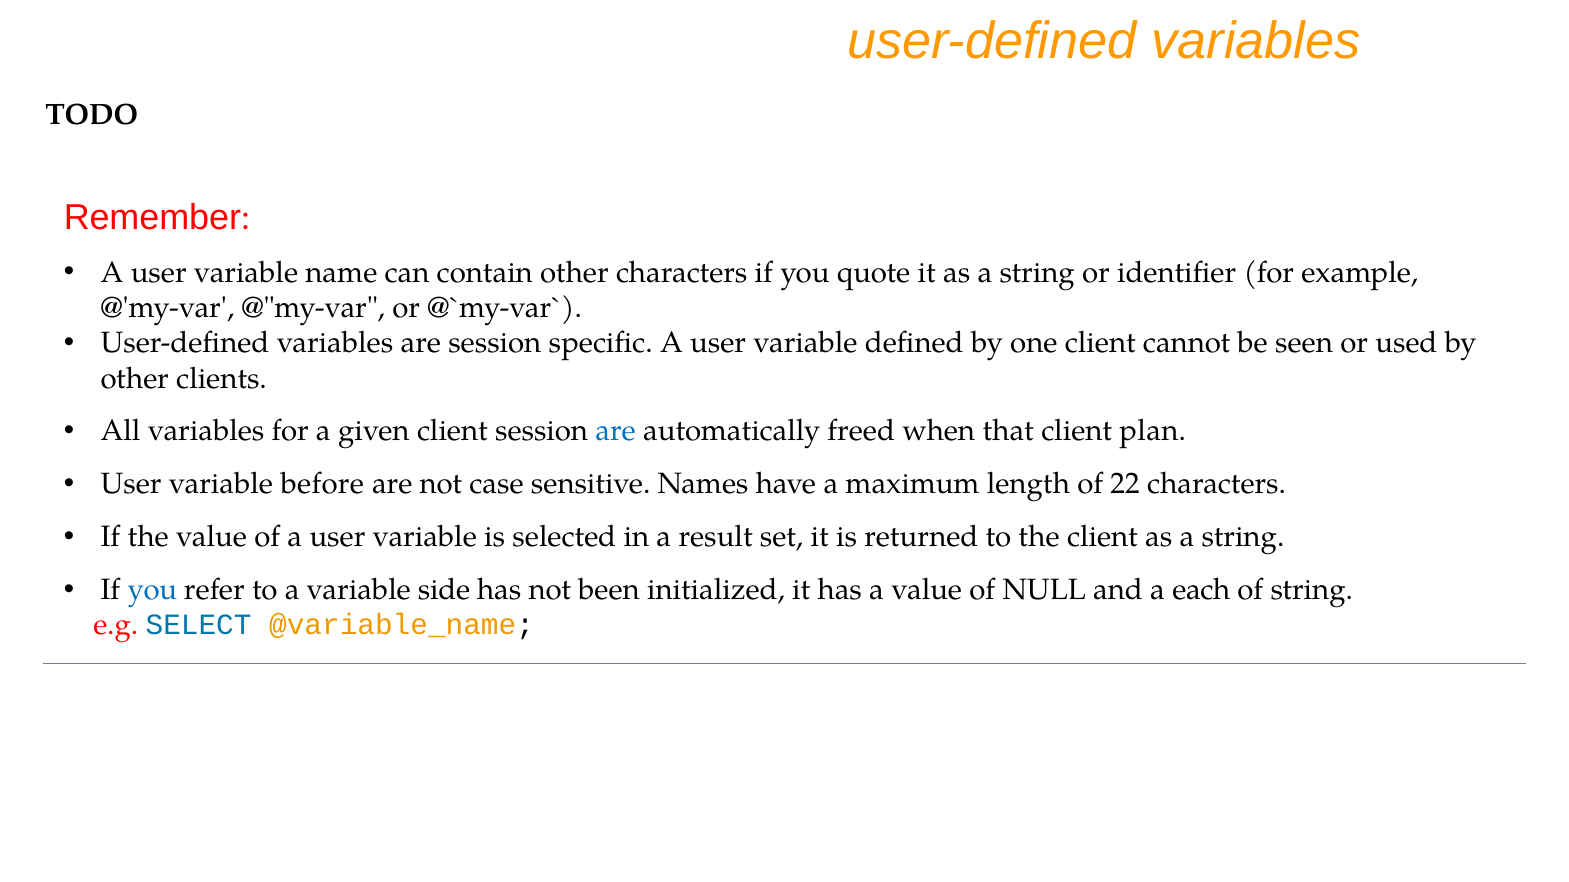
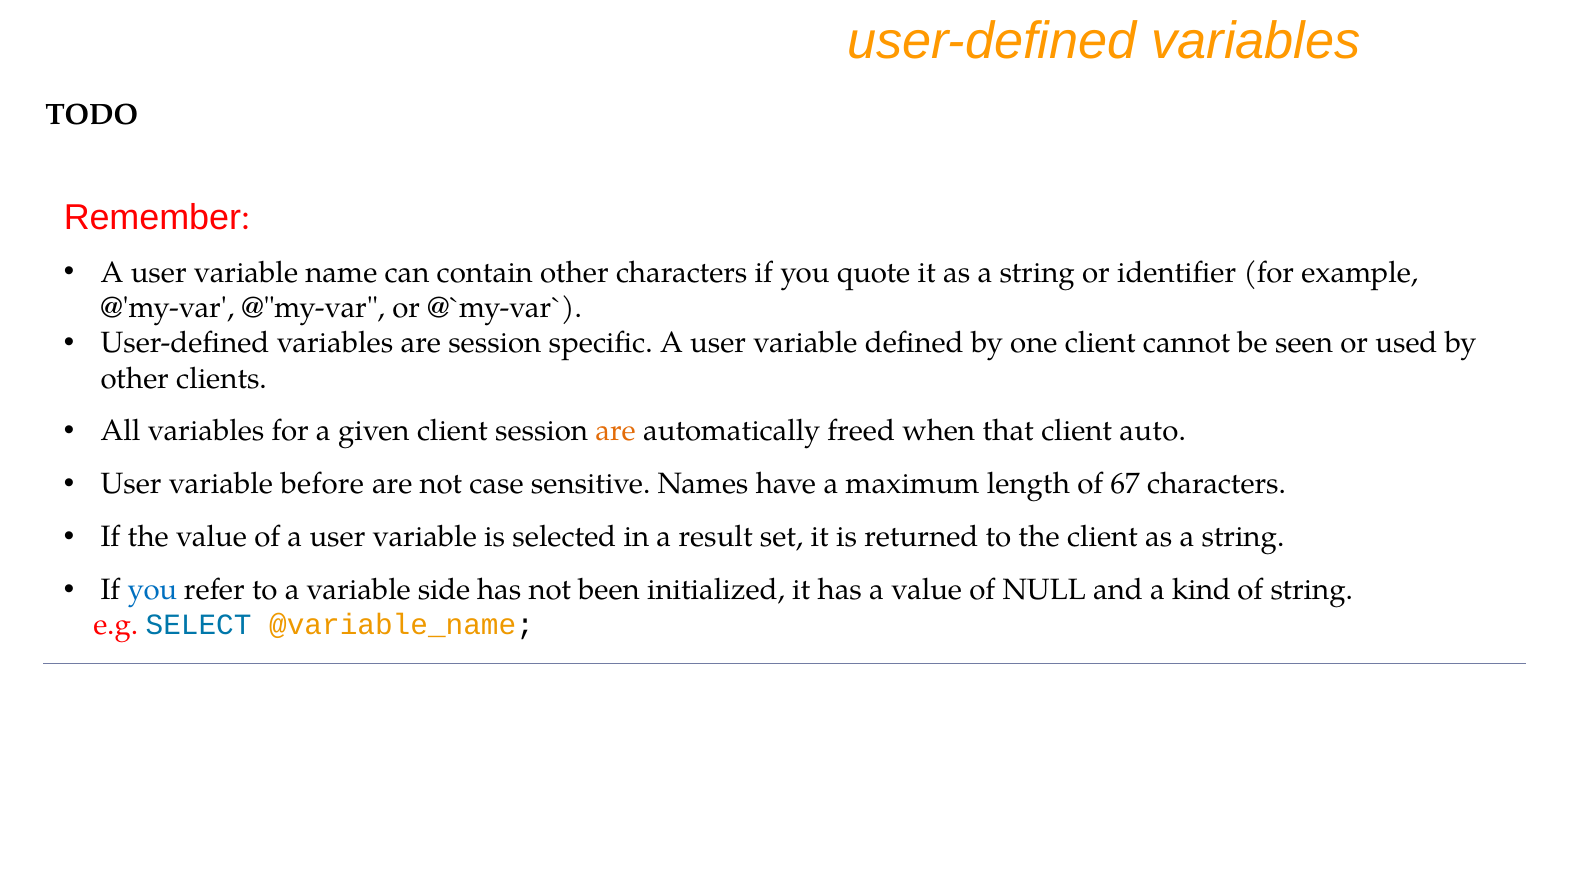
are at (616, 432) colour: blue -> orange
plan: plan -> auto
22: 22 -> 67
each: each -> kind
